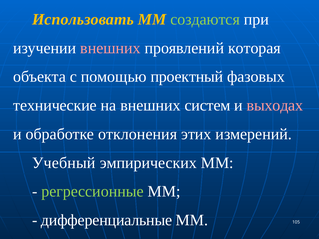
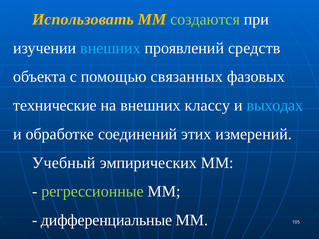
внешних at (110, 48) colour: pink -> light blue
которая: которая -> средств
проектный: проектный -> связанных
систем: систем -> классу
выходах colour: pink -> light blue
отклонения: отклонения -> соединений
